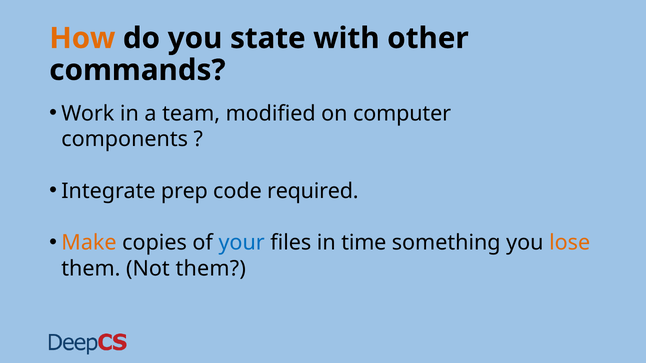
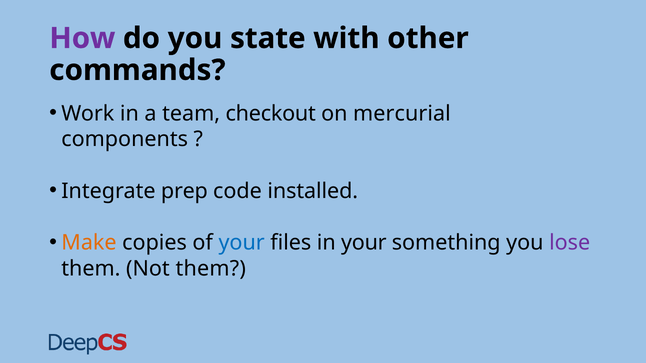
How colour: orange -> purple
modified: modified -> checkout
computer: computer -> mercurial
required: required -> installed
in time: time -> your
lose colour: orange -> purple
